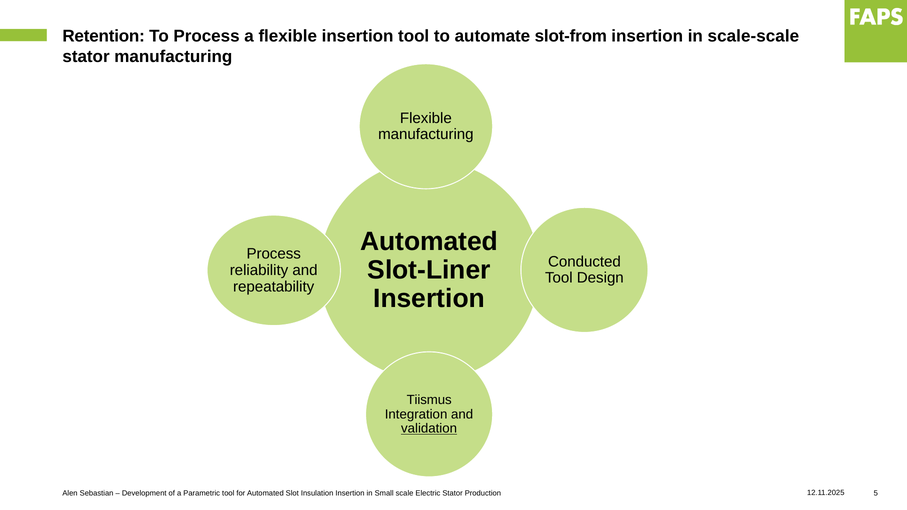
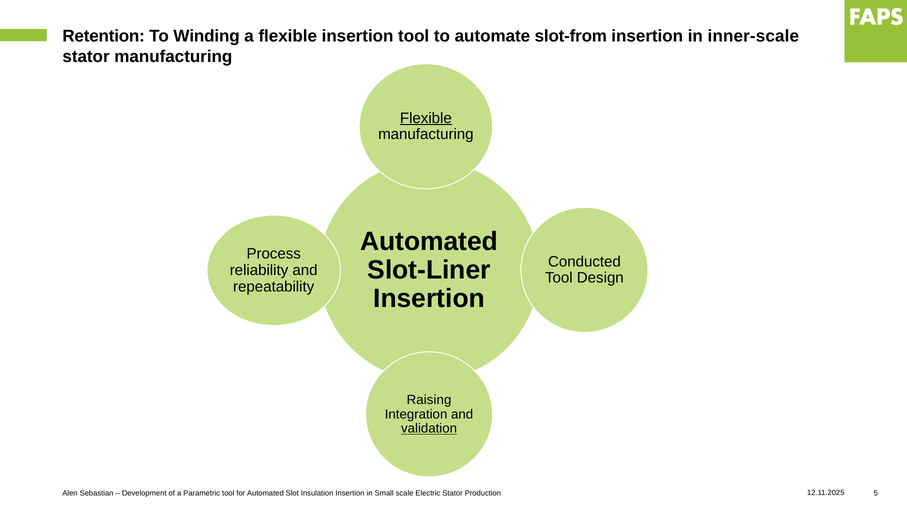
To Process: Process -> Winding
scale-scale: scale-scale -> inner-scale
Flexible at (426, 118) underline: none -> present
Tiismus: Tiismus -> Raising
